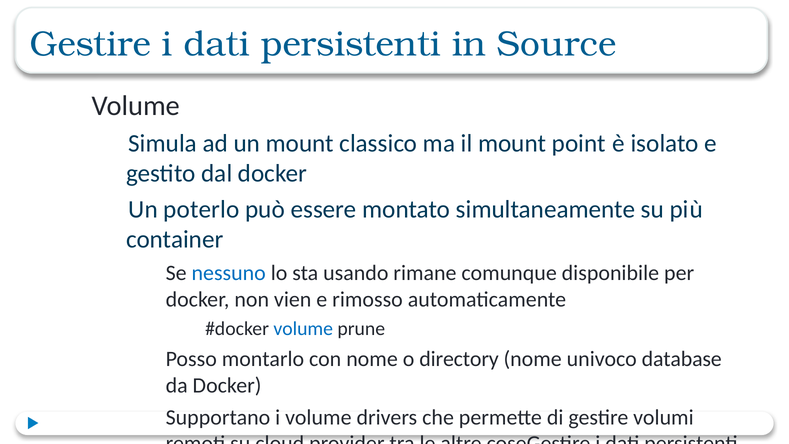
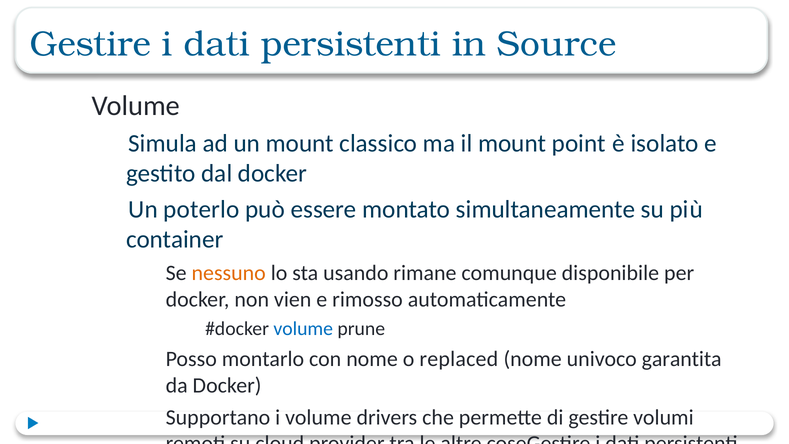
nessuno colour: blue -> orange
directory: directory -> replaced
database: database -> garantita
